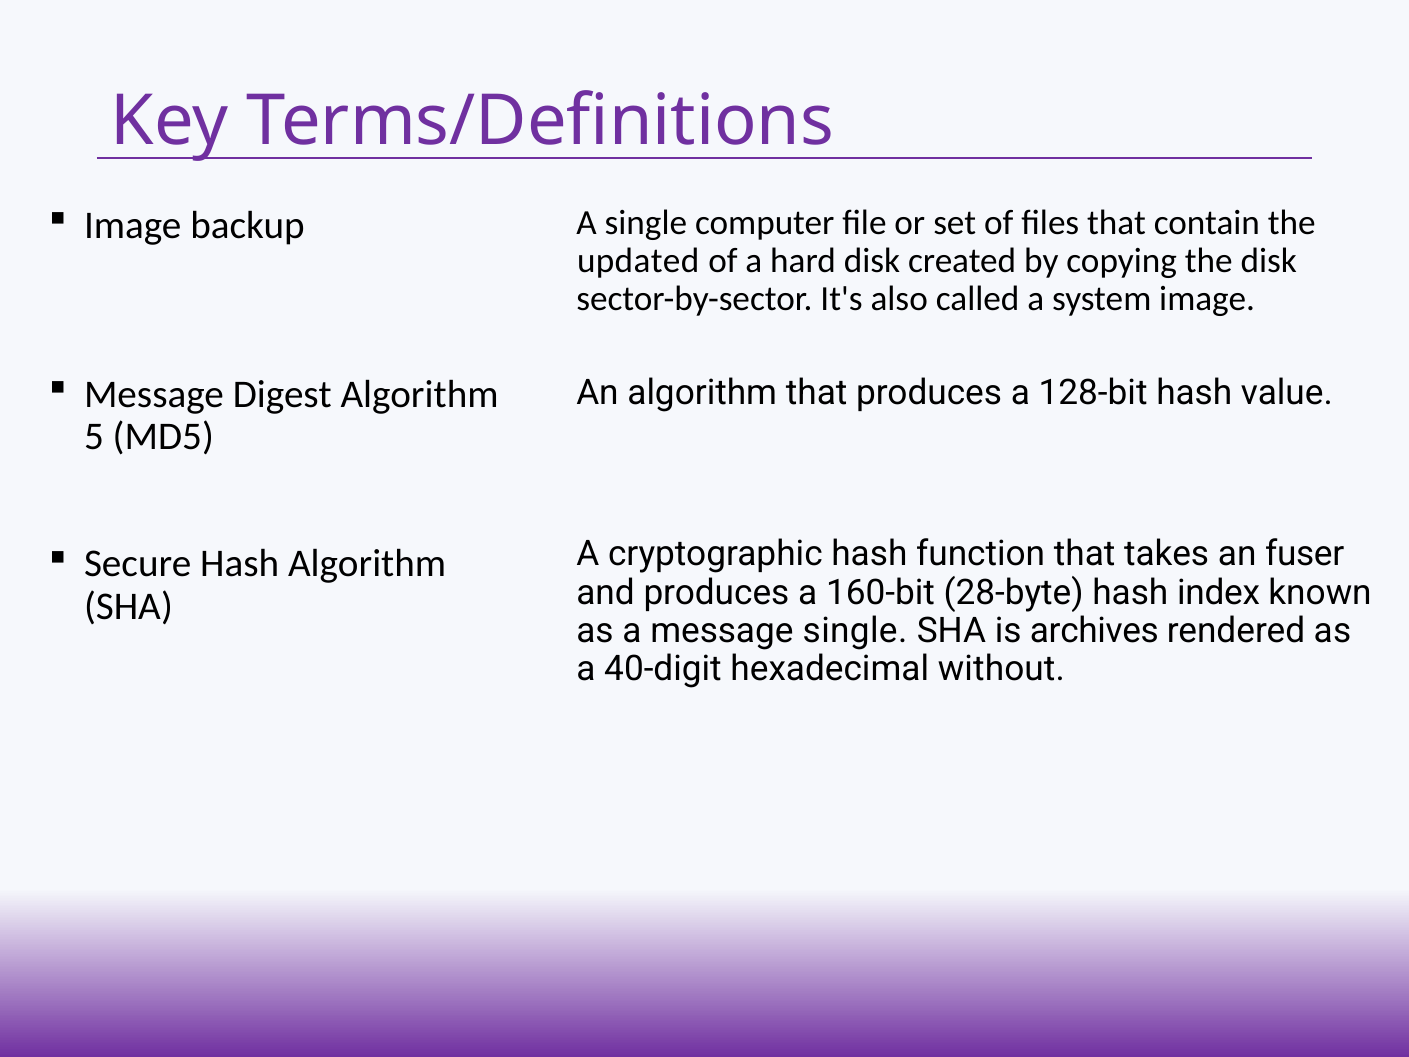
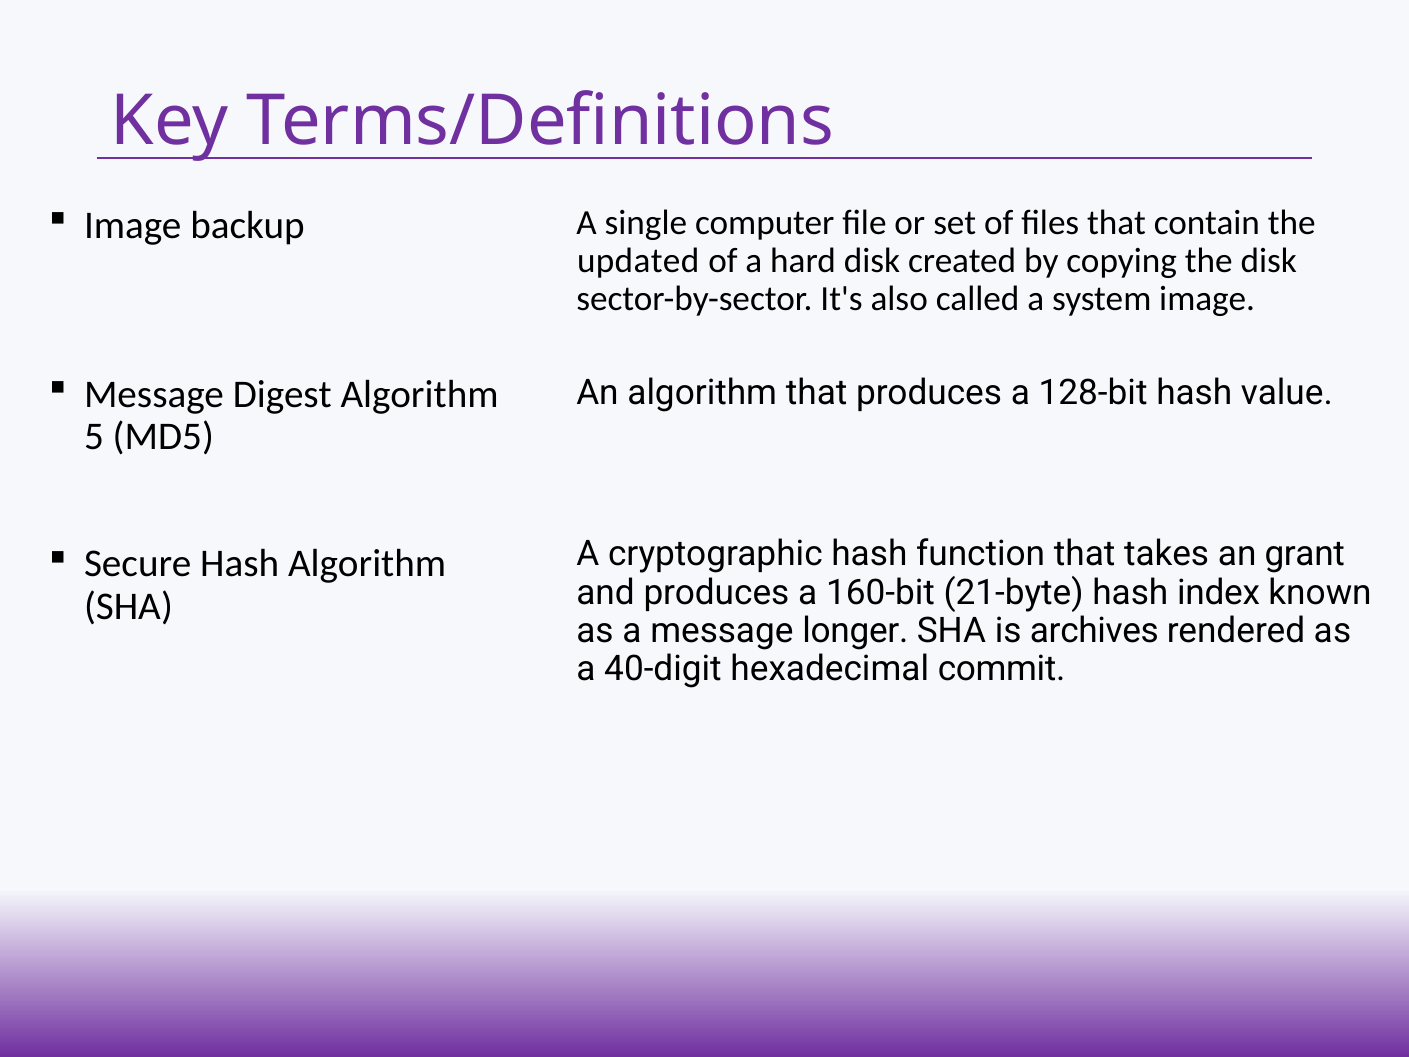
fuser: fuser -> grant
28-byte: 28-byte -> 21-byte
message single: single -> longer
without: without -> commit
